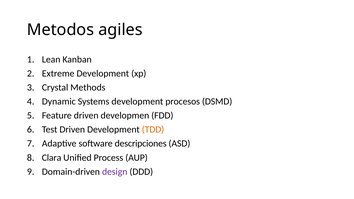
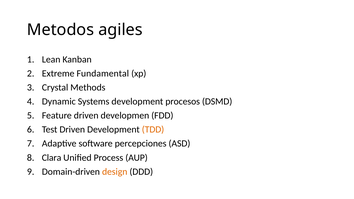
Extreme Development: Development -> Fundamental
descripciones: descripciones -> percepciones
design colour: purple -> orange
